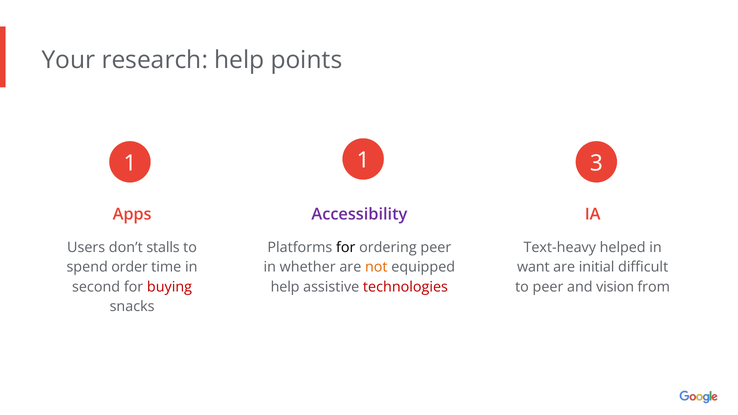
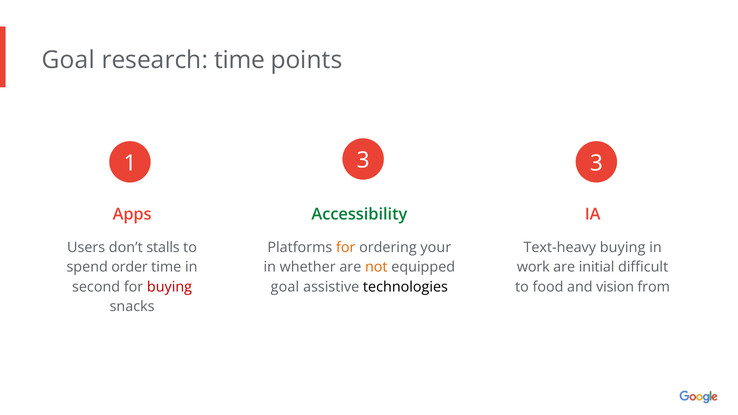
Your at (69, 60): Your -> Goal
research help: help -> time
1 1: 1 -> 3
Accessibility colour: purple -> green
for at (346, 247) colour: black -> orange
ordering peer: peer -> your
Text-heavy helped: helped -> buying
want: want -> work
help at (285, 287): help -> goal
technologies colour: red -> black
to peer: peer -> food
